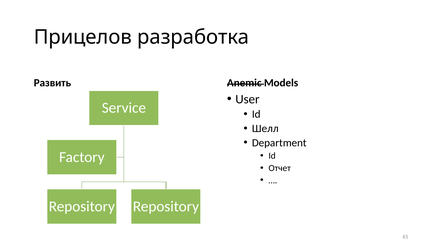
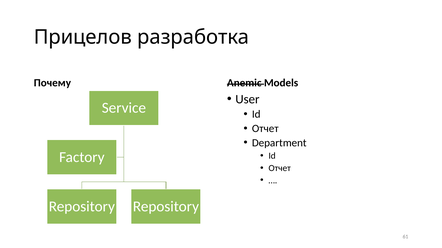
Развить: Развить -> Почему
Шелл at (265, 129): Шелл -> Отчет
